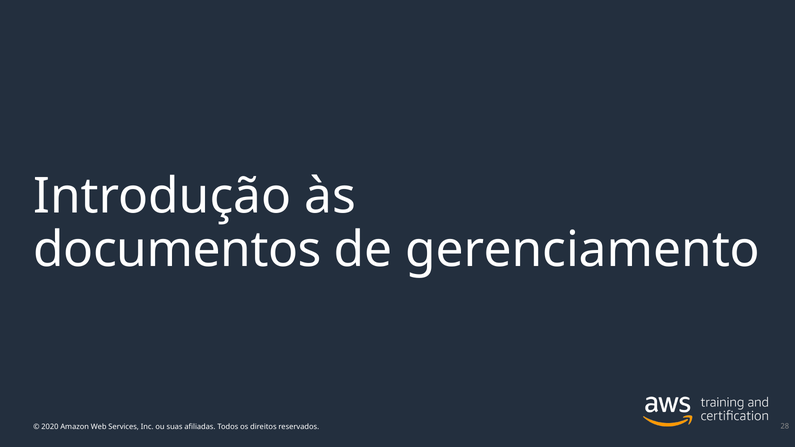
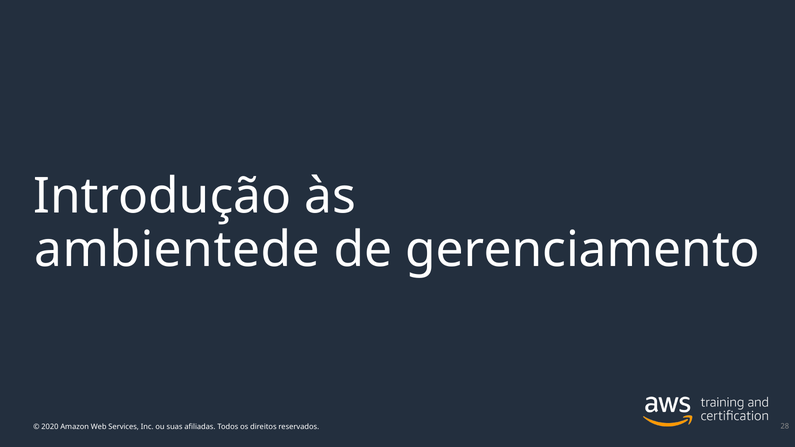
documentos: documentos -> ambientede
